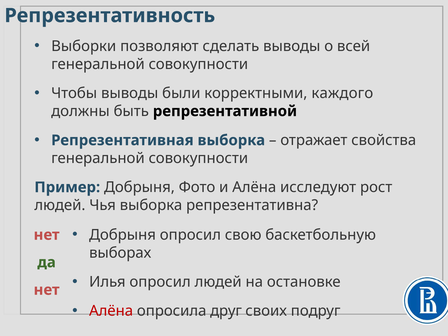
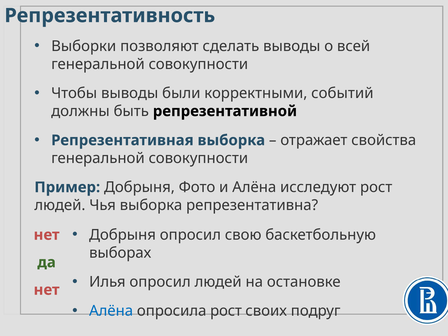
каждого: каждого -> событий
Алёна at (111, 311) colour: red -> blue
опросила друг: друг -> рост
